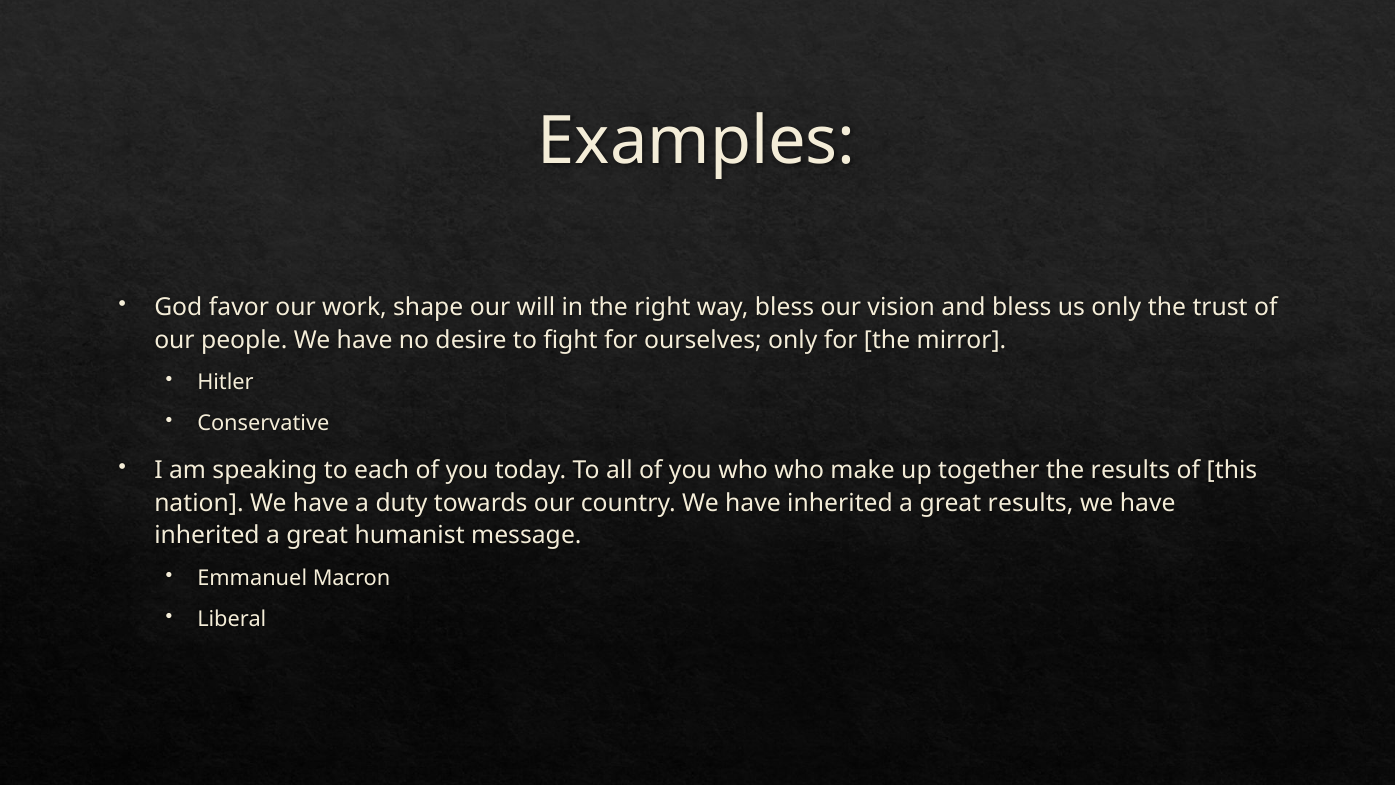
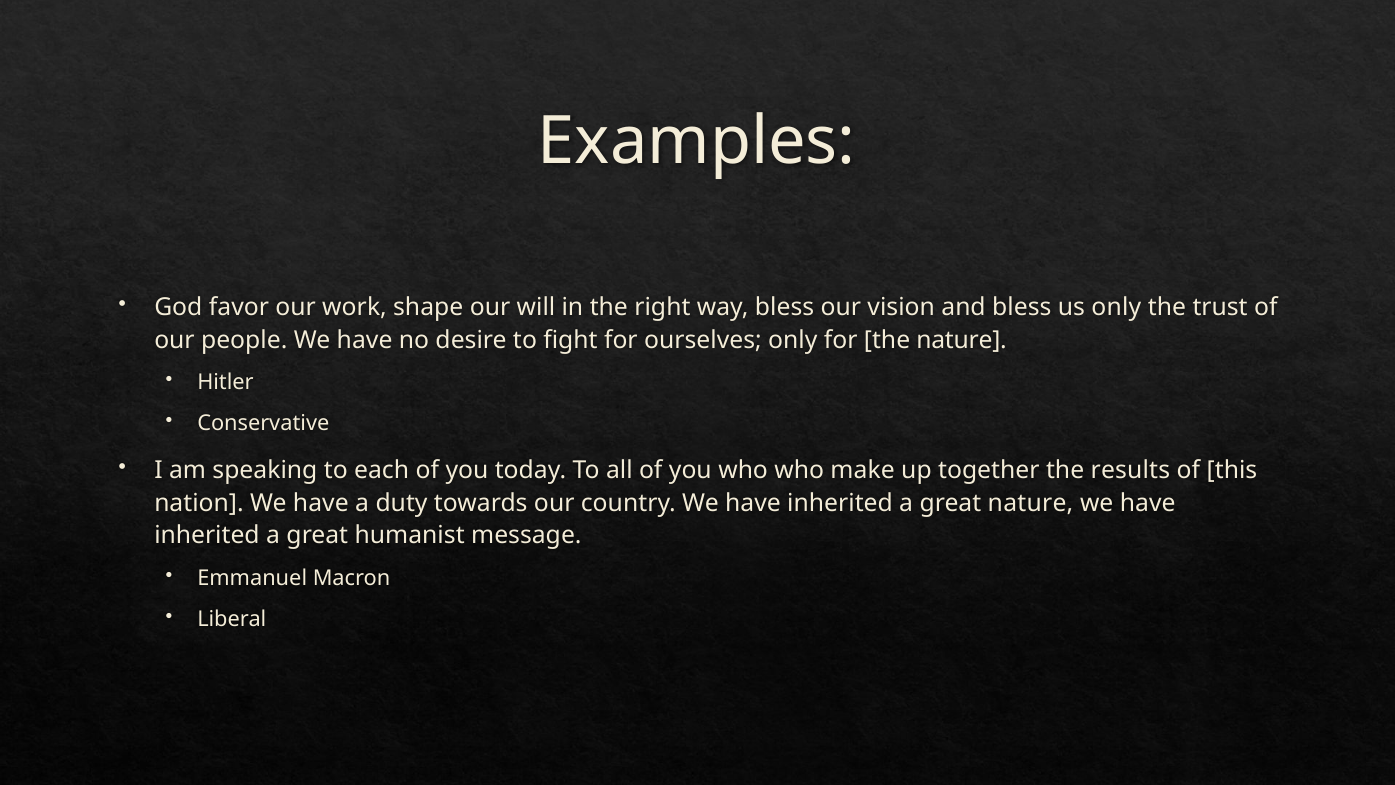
the mirror: mirror -> nature
great results: results -> nature
